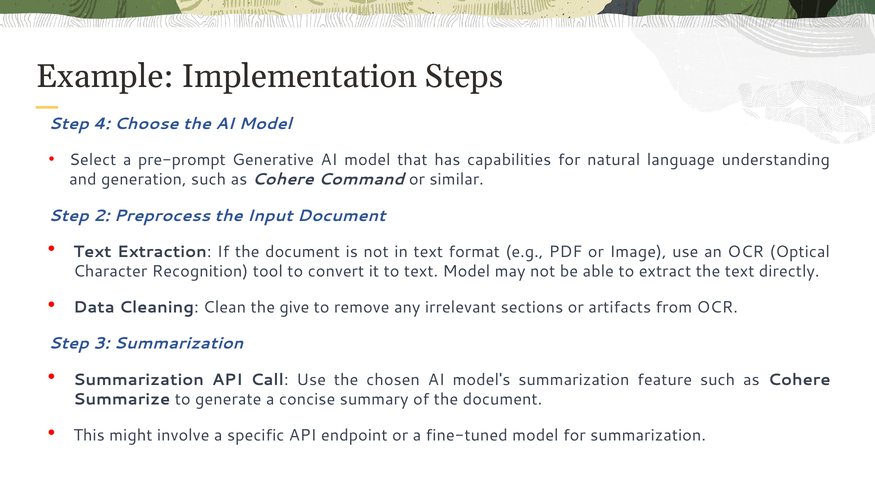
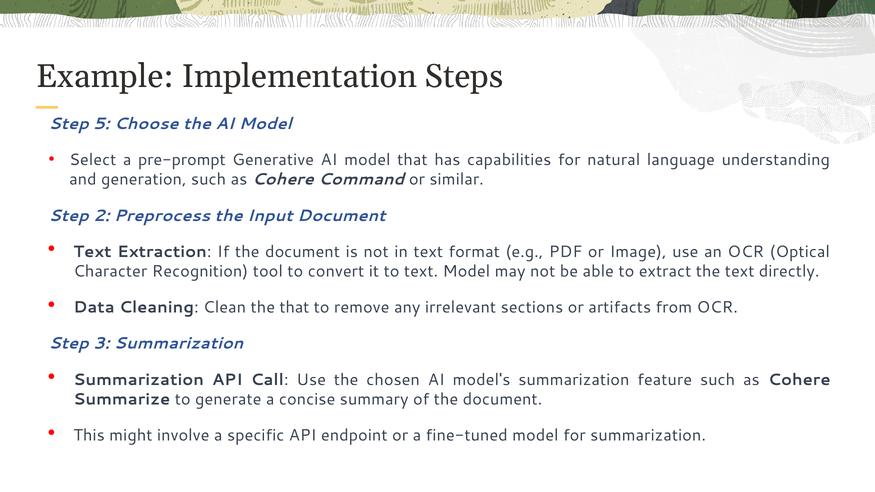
4: 4 -> 5
the give: give -> that
